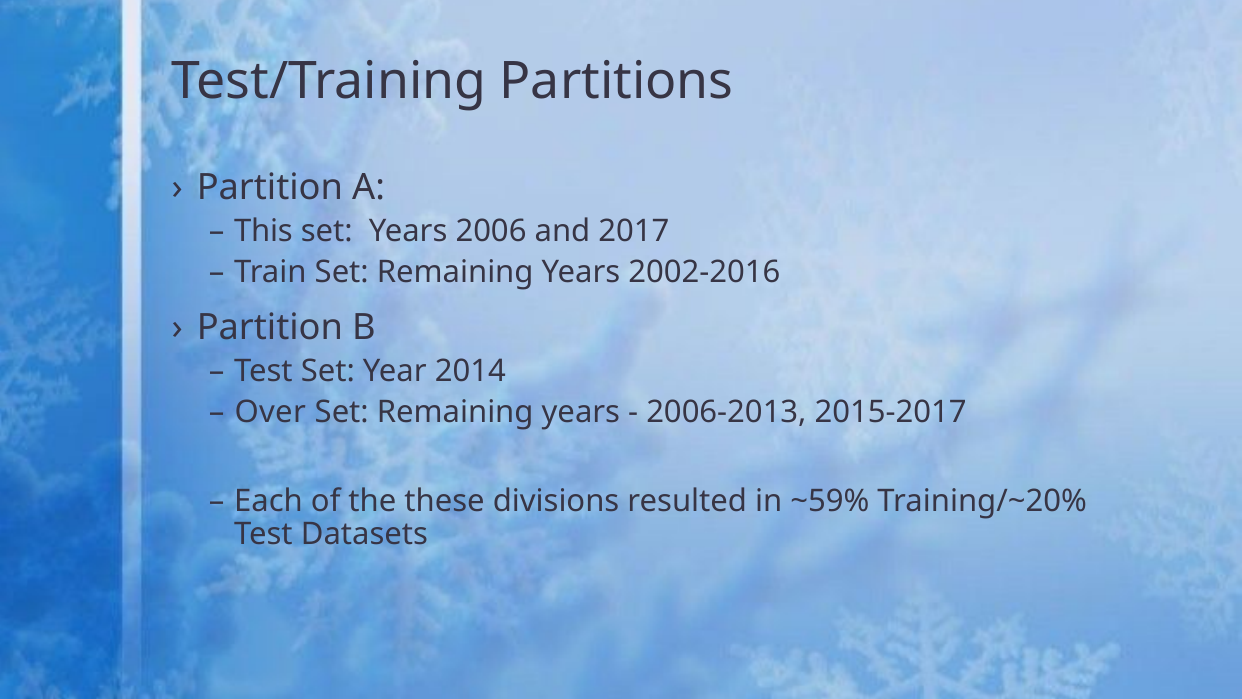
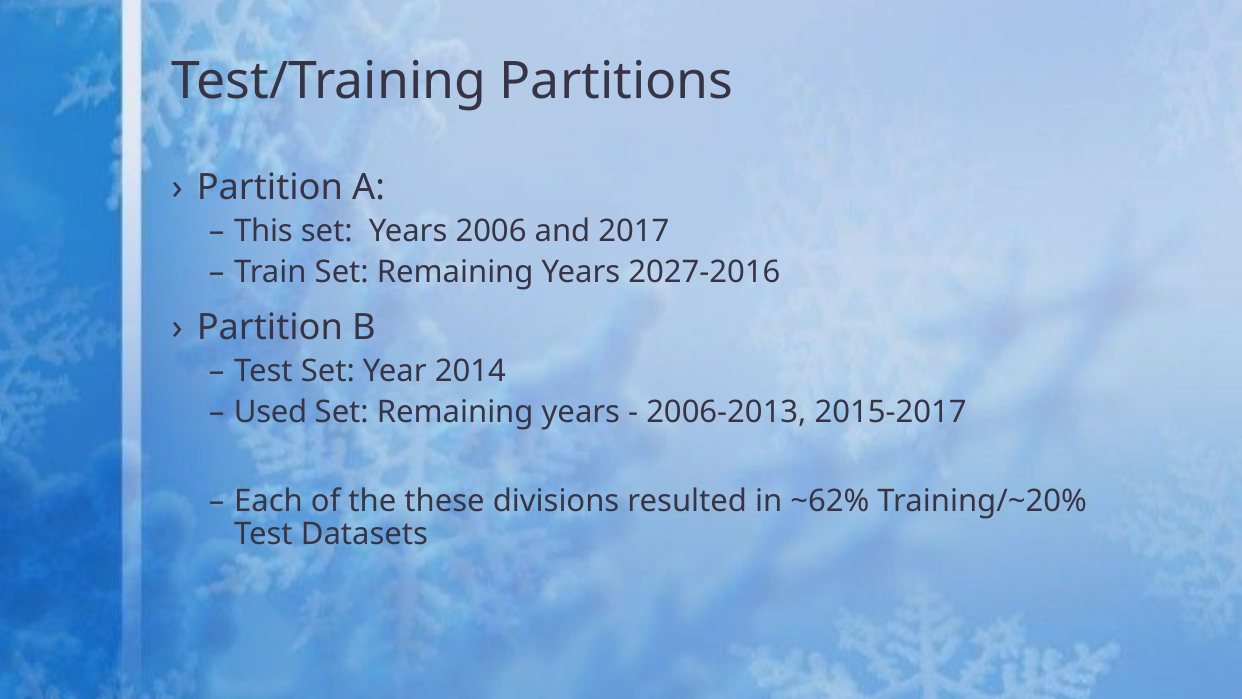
2002-2016: 2002-2016 -> 2027-2016
Over: Over -> Used
~59%: ~59% -> ~62%
